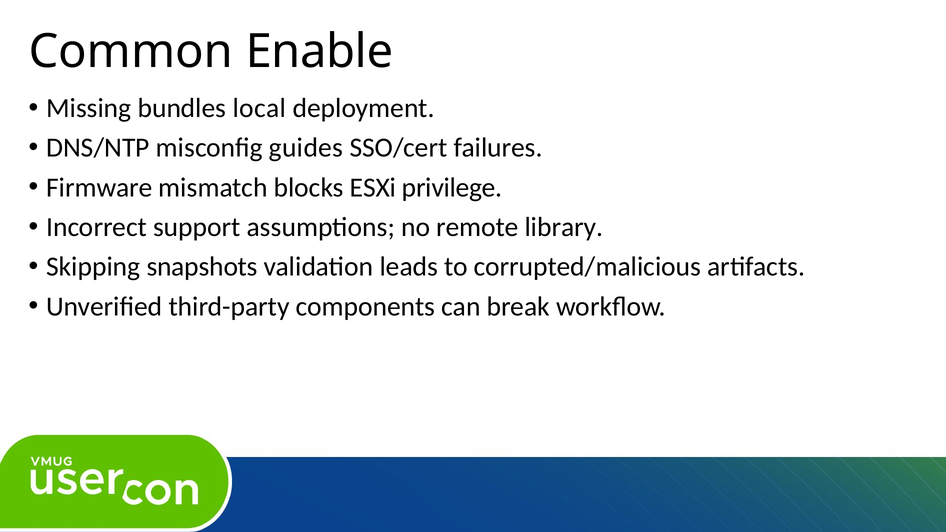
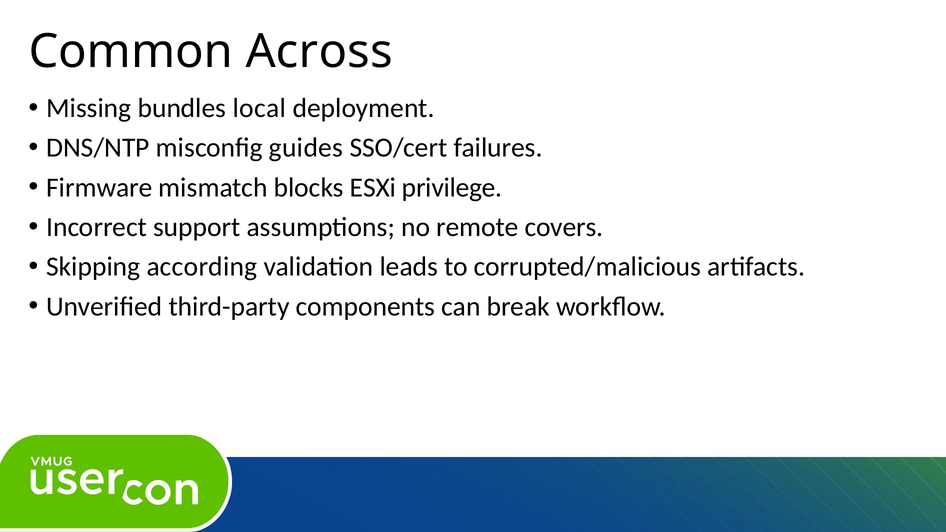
Enable: Enable -> Across
library: library -> covers
snapshots: snapshots -> according
